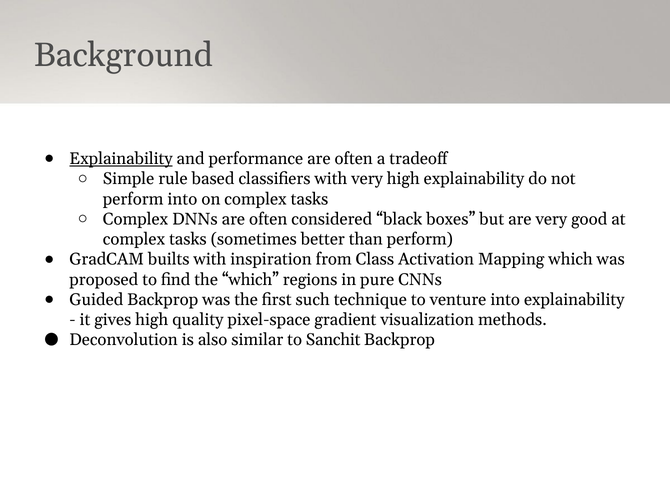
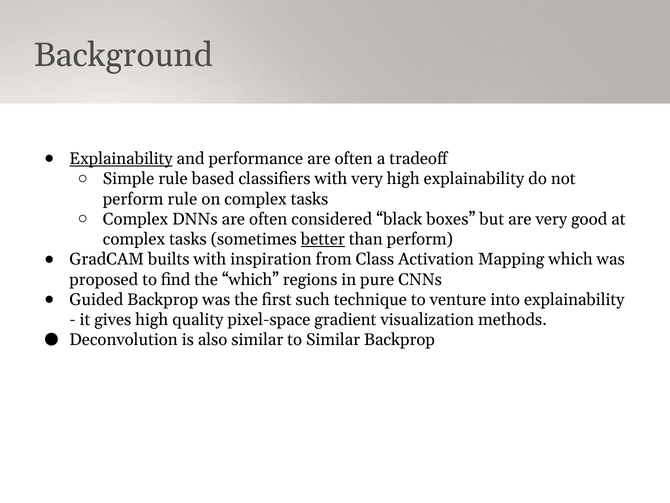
perform into: into -> rule
better underline: none -> present
to Sanchit: Sanchit -> Similar
